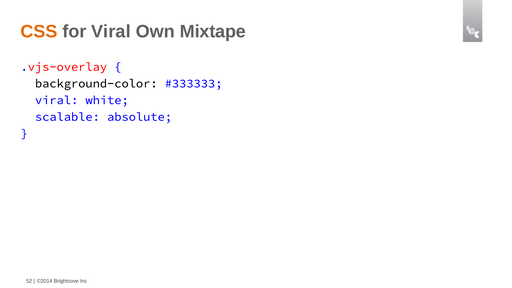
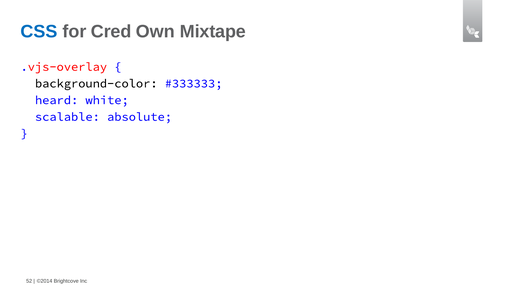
CSS colour: orange -> blue
for Viral: Viral -> Cred
viral at (57, 100): viral -> heard
